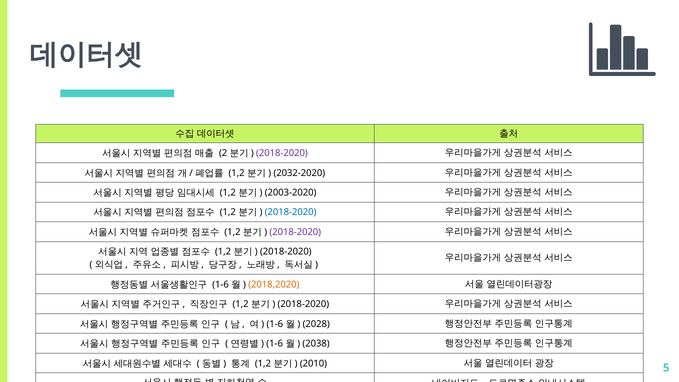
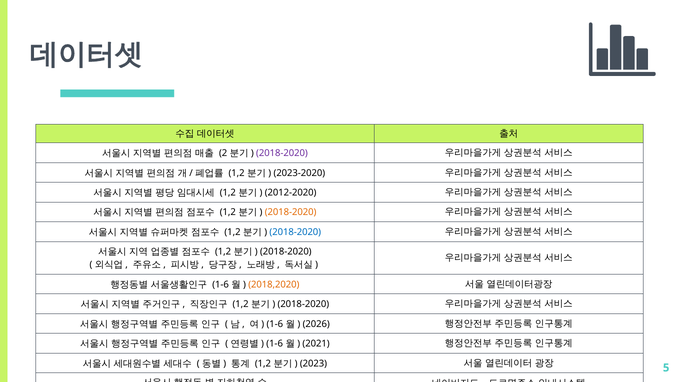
2032-2020: 2032-2020 -> 2023-2020
2003-2020: 2003-2020 -> 2012-2020
2018-2020 at (291, 212) colour: blue -> orange
2018-2020 at (295, 232) colour: purple -> blue
2028: 2028 -> 2026
2038: 2038 -> 2021
2010: 2010 -> 2023
